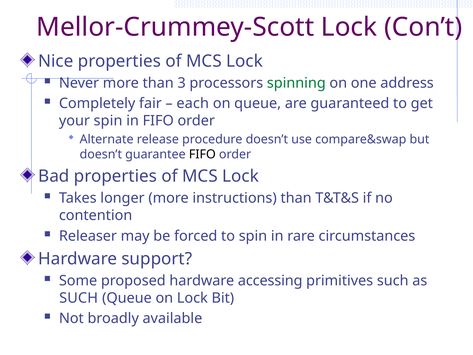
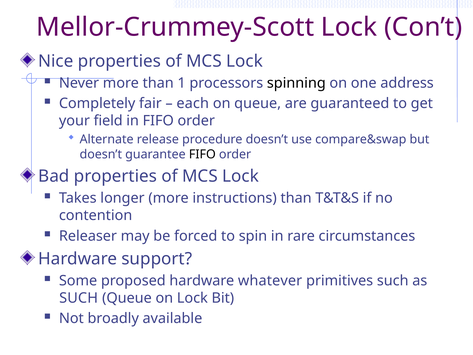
3: 3 -> 1
spinning colour: green -> black
your spin: spin -> field
accessing: accessing -> whatever
